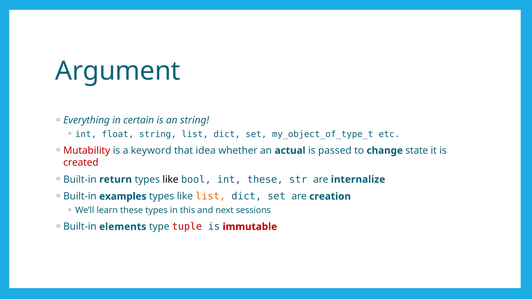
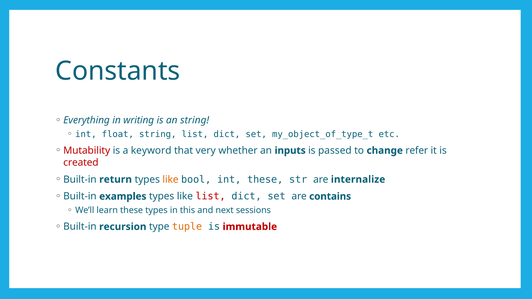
Argument: Argument -> Constants
certain: certain -> writing
idea: idea -> very
actual: actual -> inputs
state: state -> refer
like at (171, 180) colour: black -> orange
list at (211, 197) colour: orange -> red
creation: creation -> contains
elements: elements -> recursion
tuple colour: red -> orange
